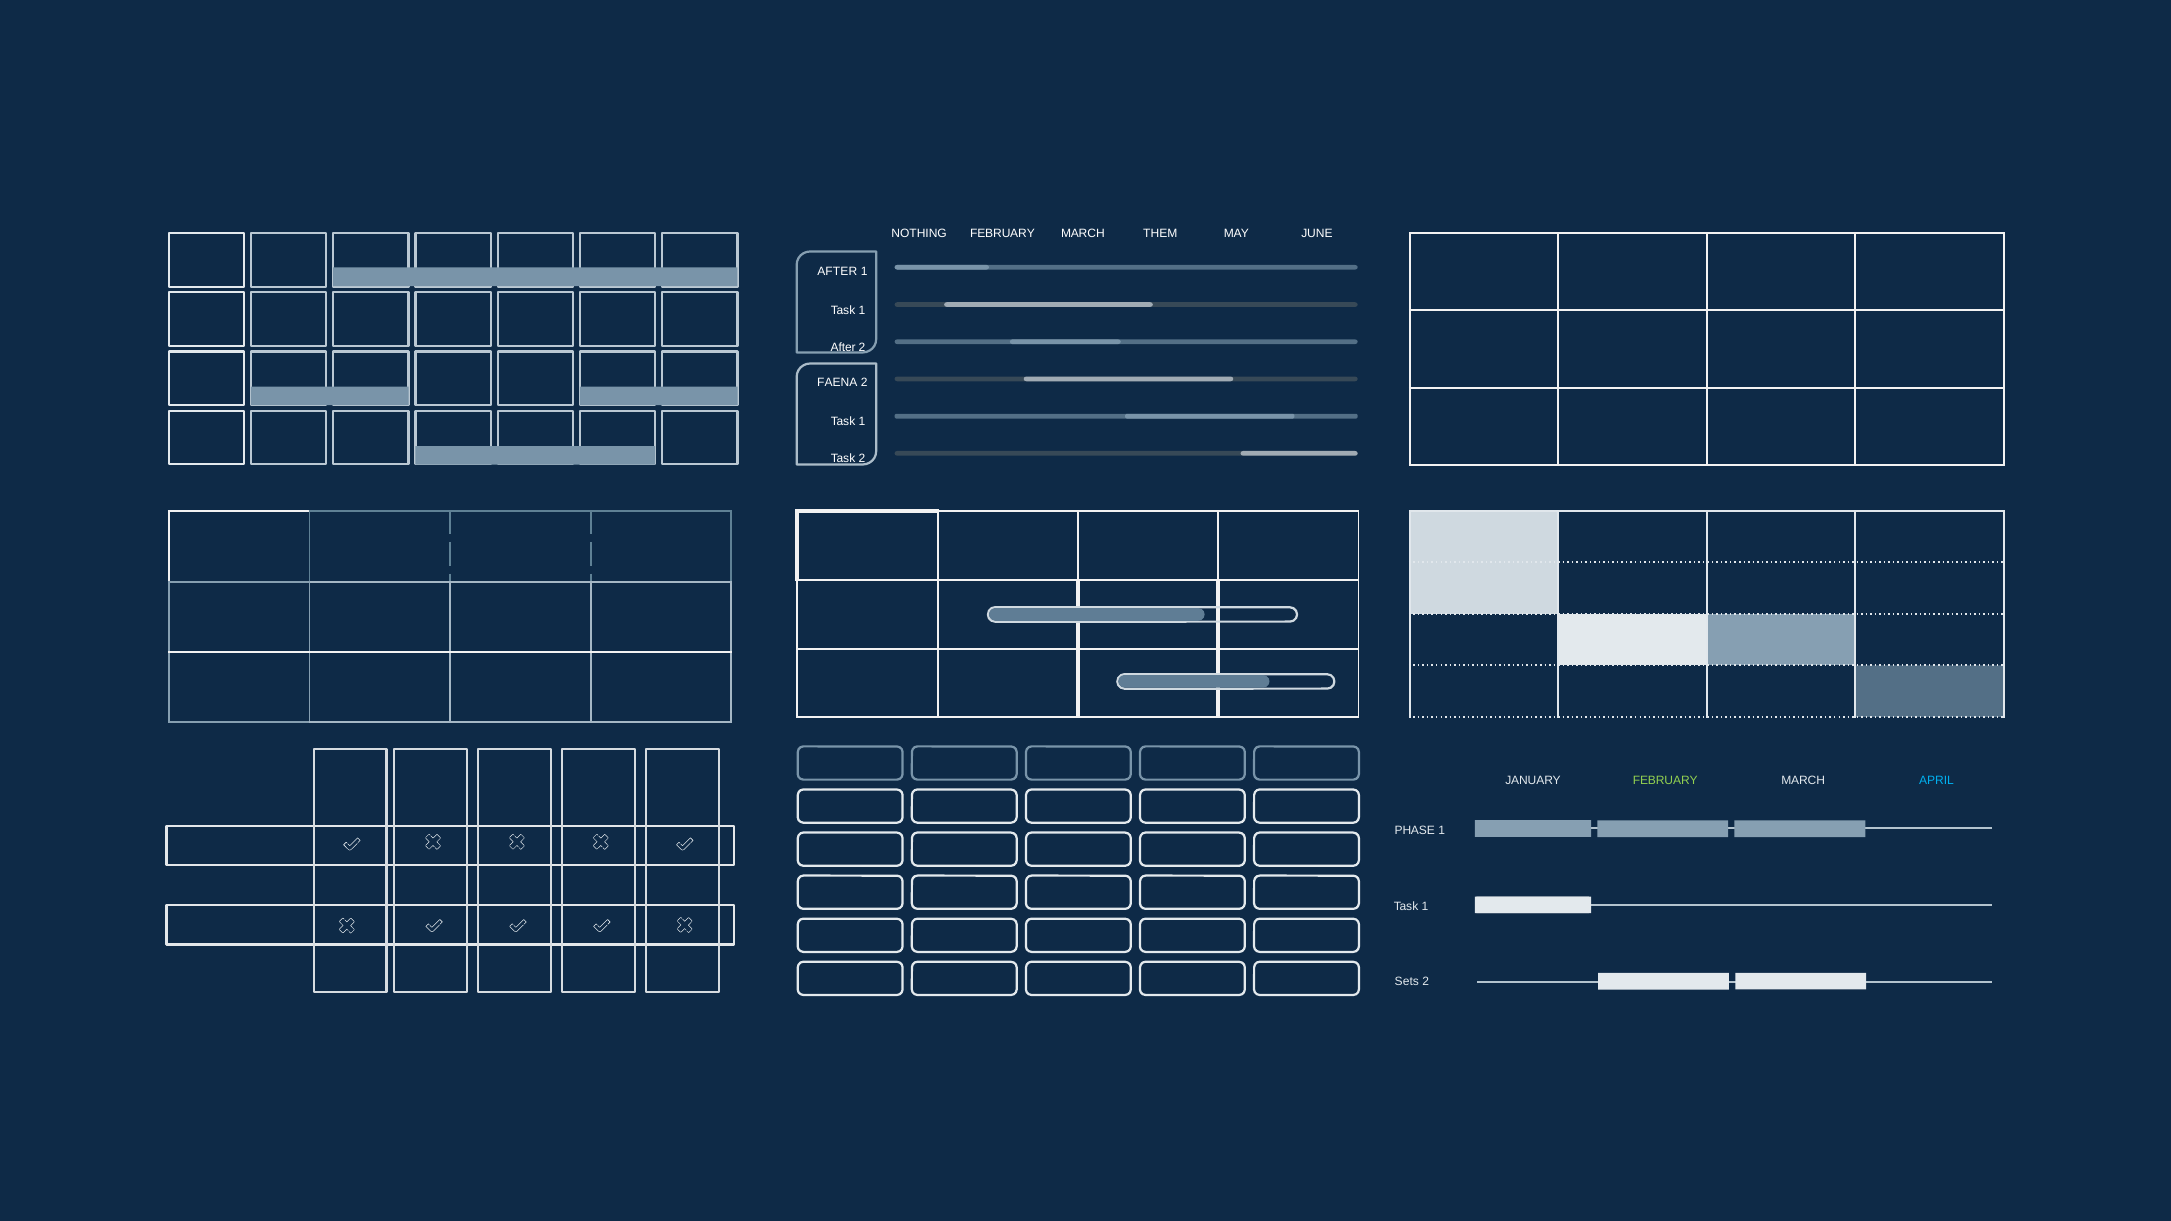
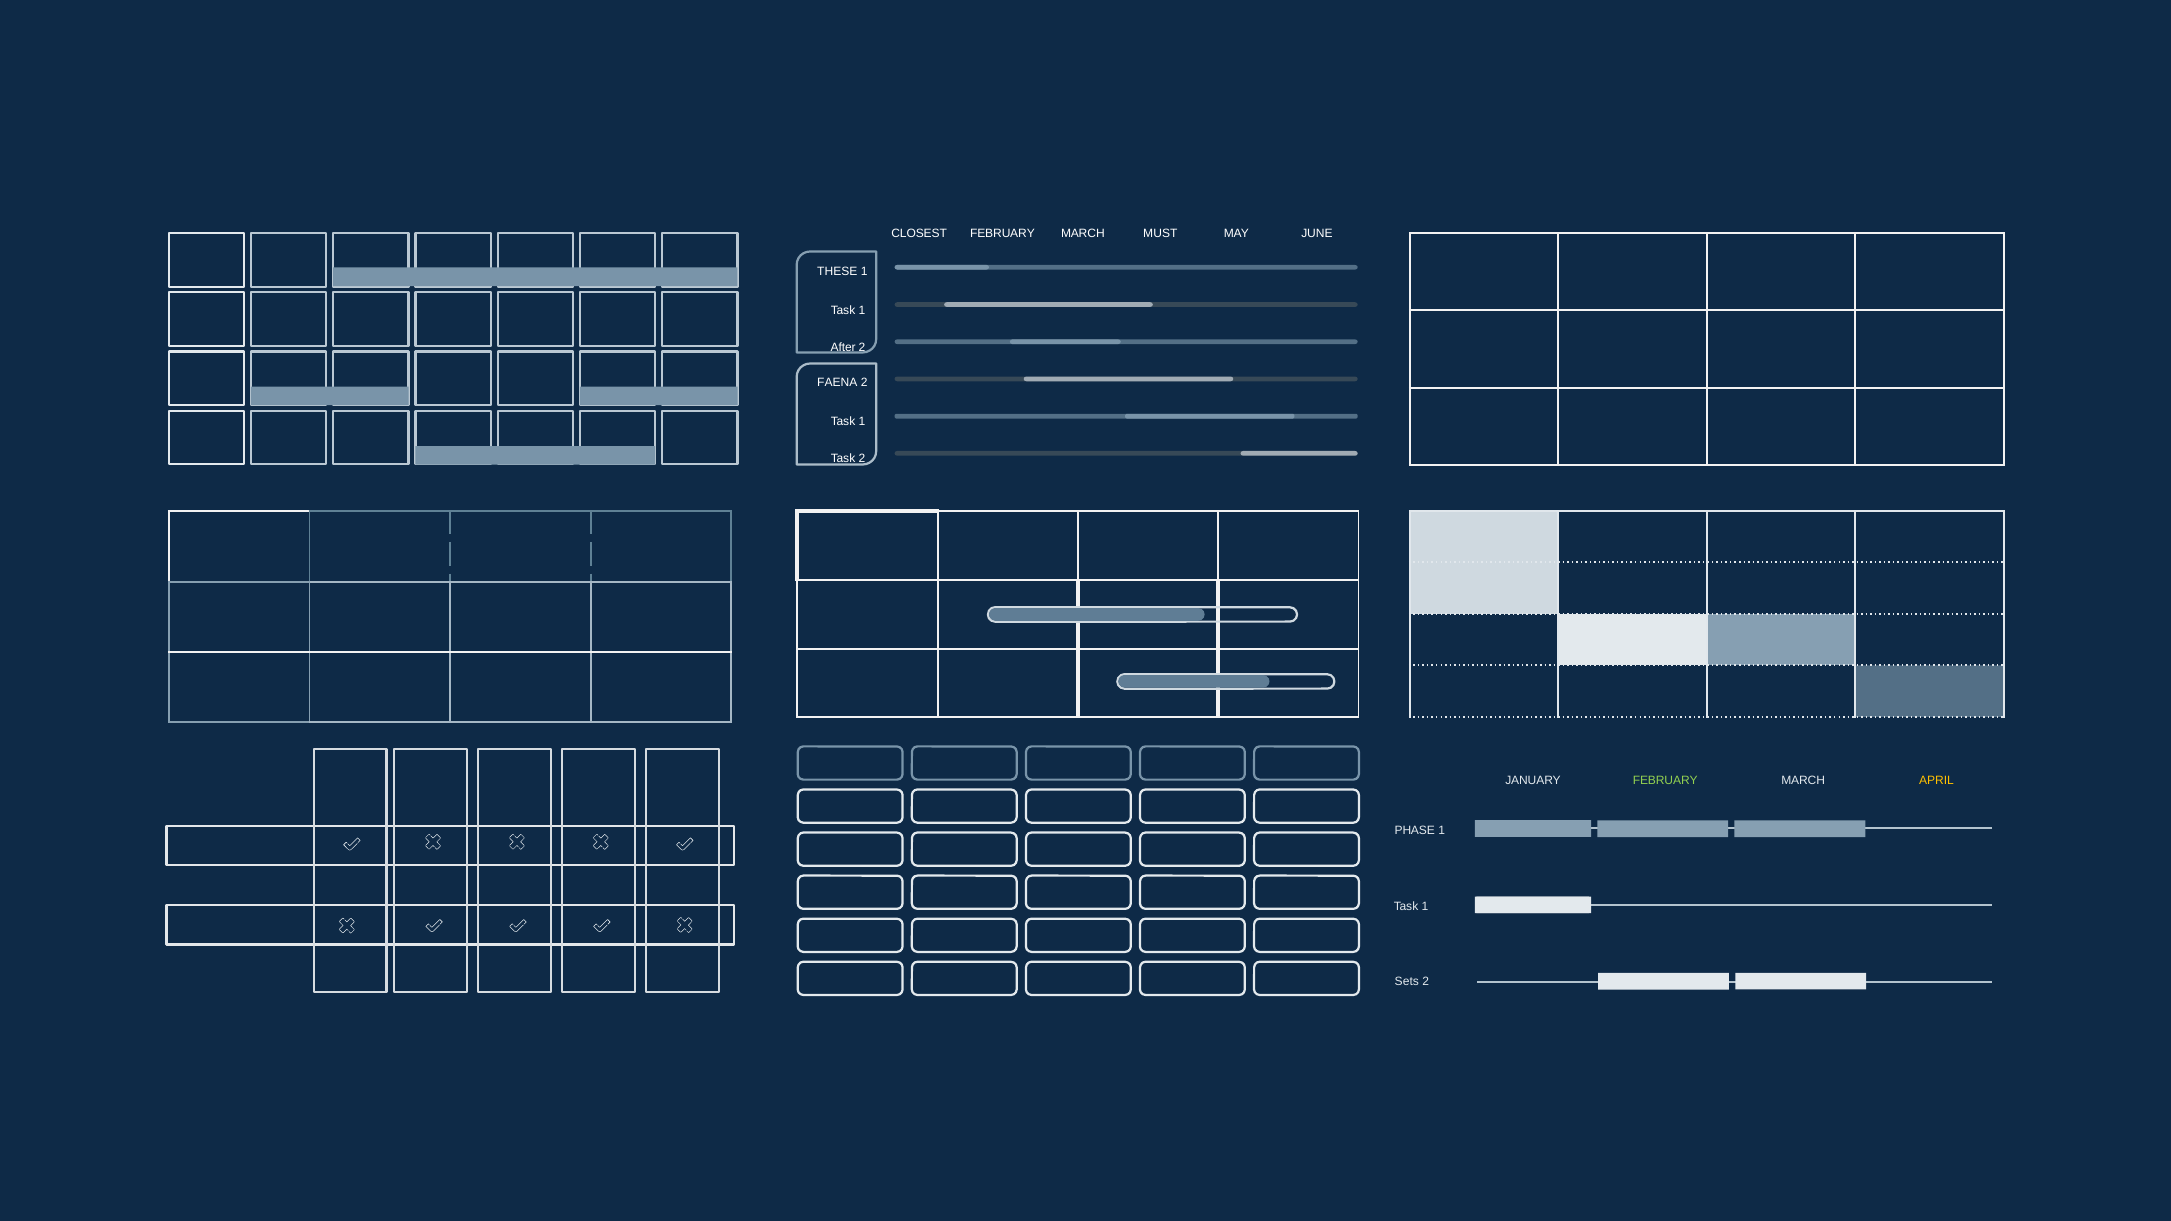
NOTHING: NOTHING -> CLOSEST
THEM: THEM -> MUST
AFTER at (837, 272): AFTER -> THESE
APRIL colour: light blue -> yellow
